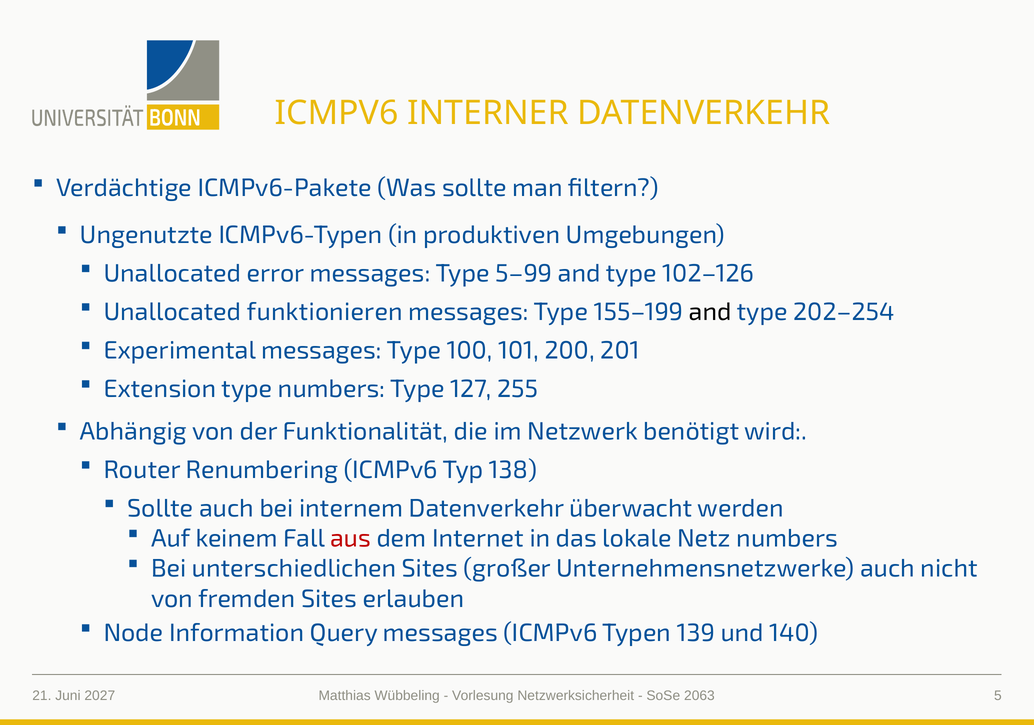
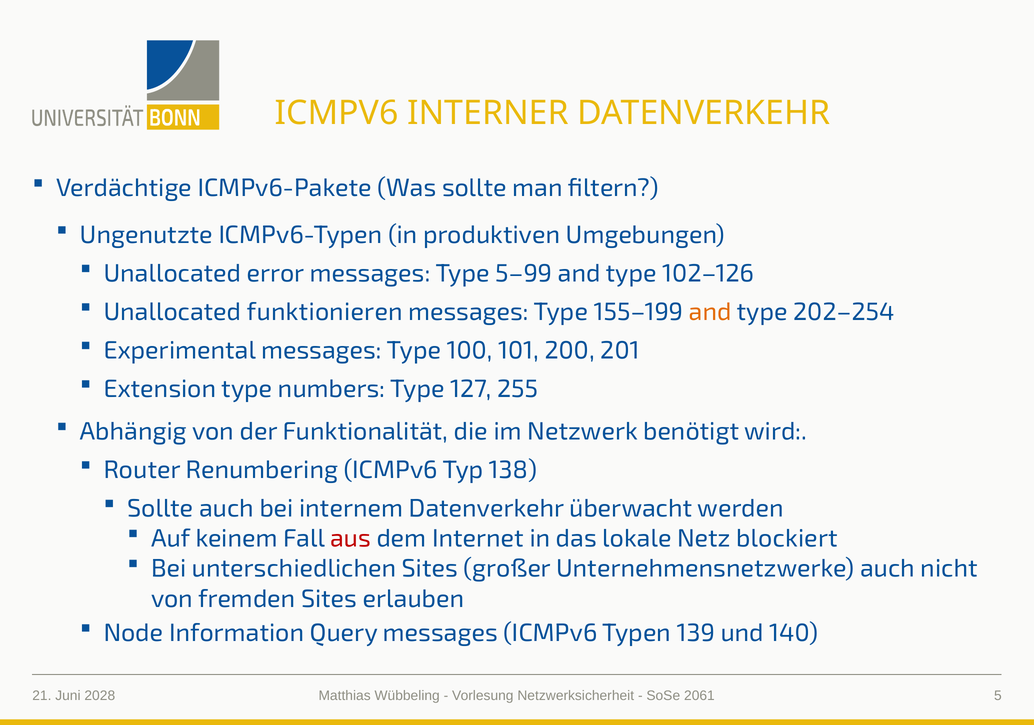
and at (710, 312) colour: black -> orange
Netz numbers: numbers -> blockiert
2027: 2027 -> 2028
2063: 2063 -> 2061
